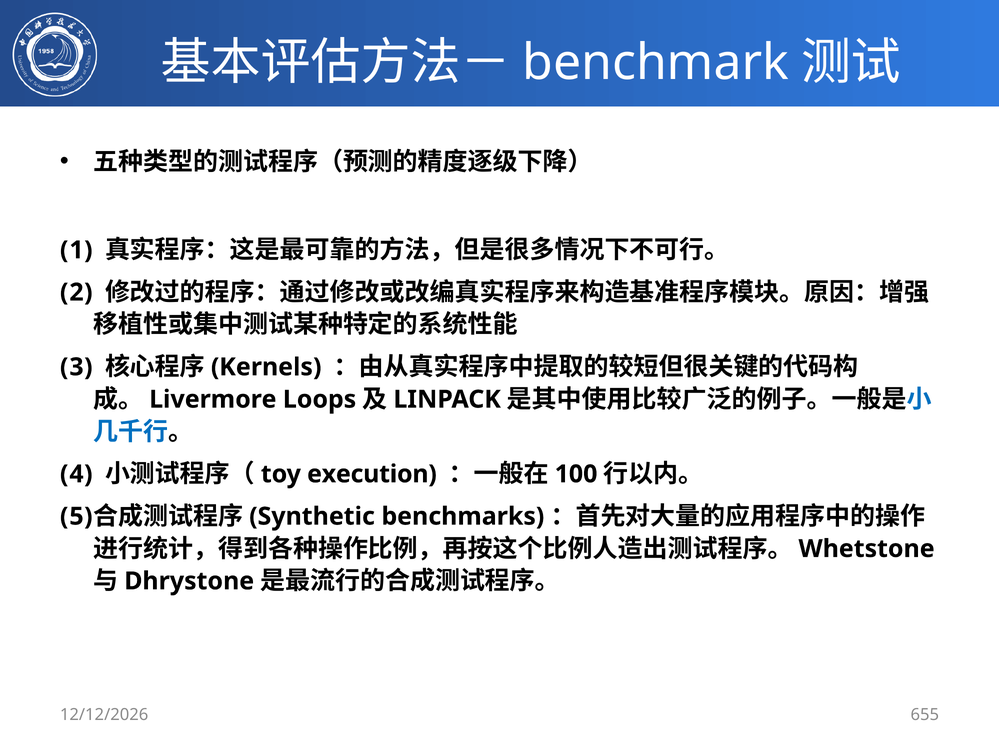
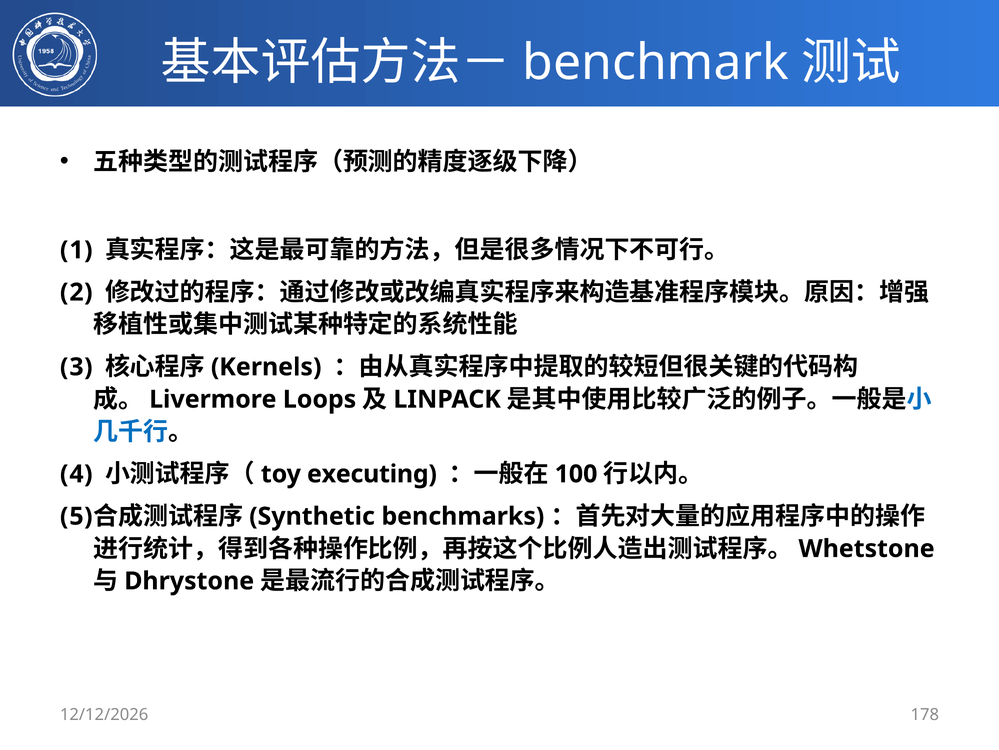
execution: execution -> executing
655: 655 -> 178
